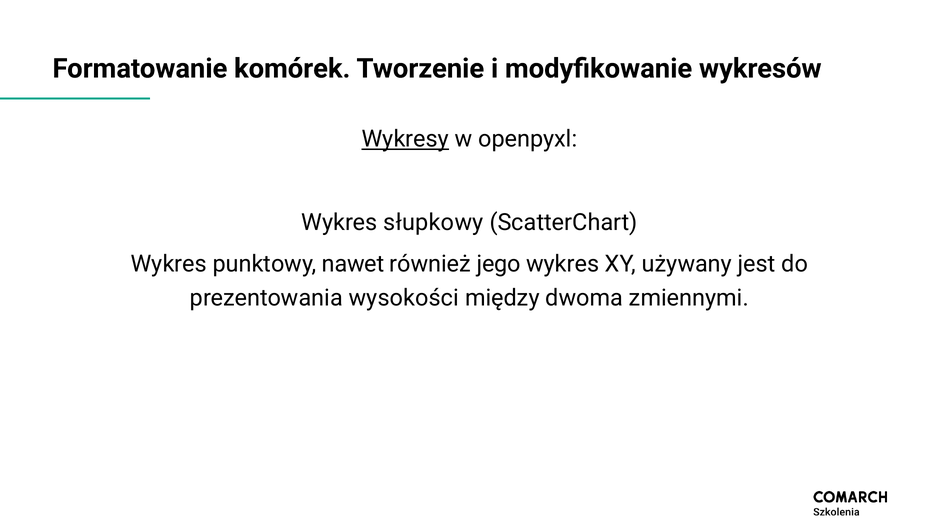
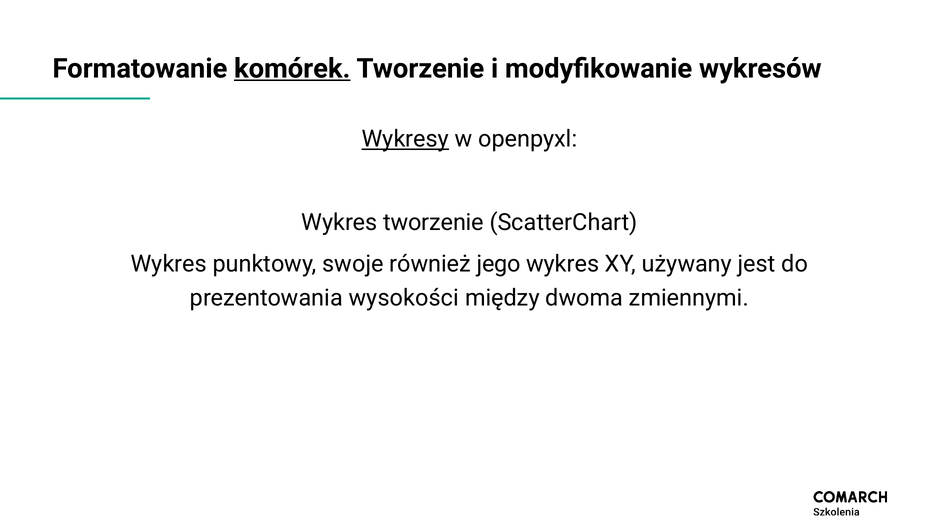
komórek underline: none -> present
Wykres słupkowy: słupkowy -> tworzenie
nawet: nawet -> swoje
